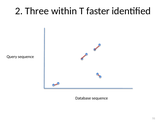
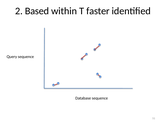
Three: Three -> Based
